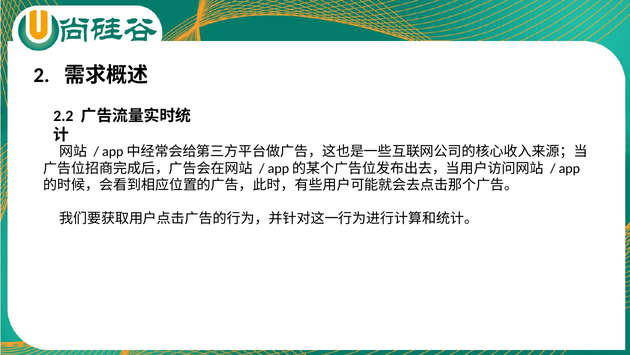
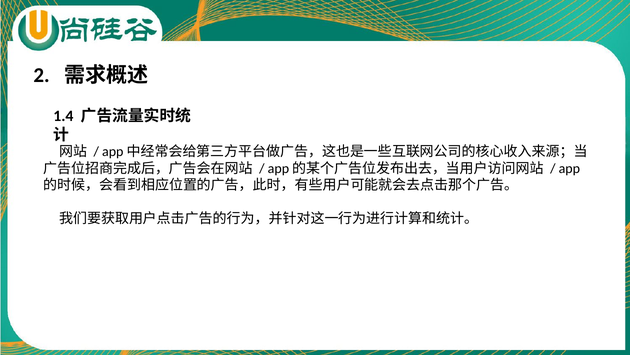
2.2: 2.2 -> 1.4
